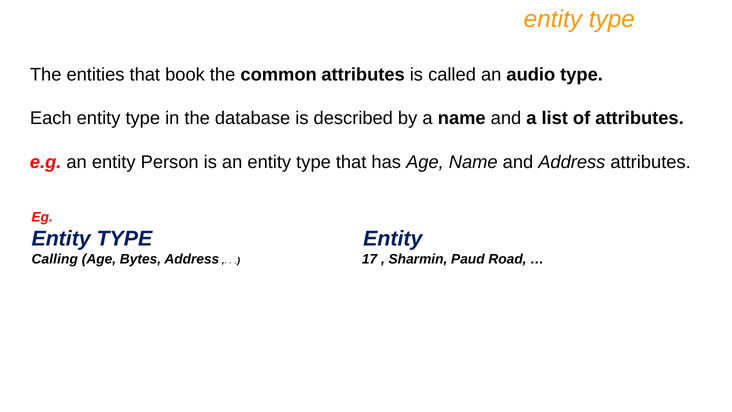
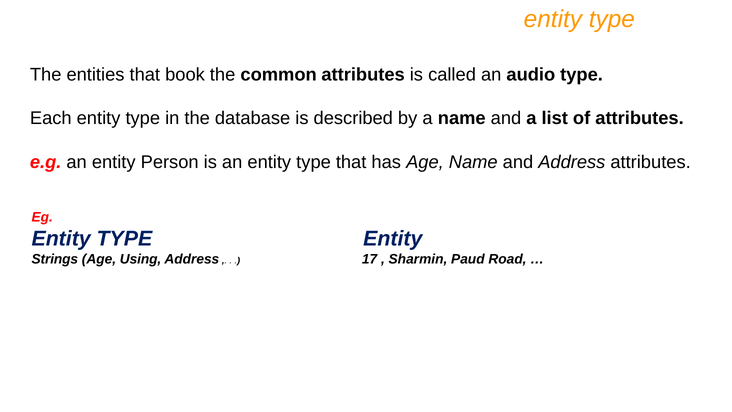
Calling: Calling -> Strings
Bytes: Bytes -> Using
